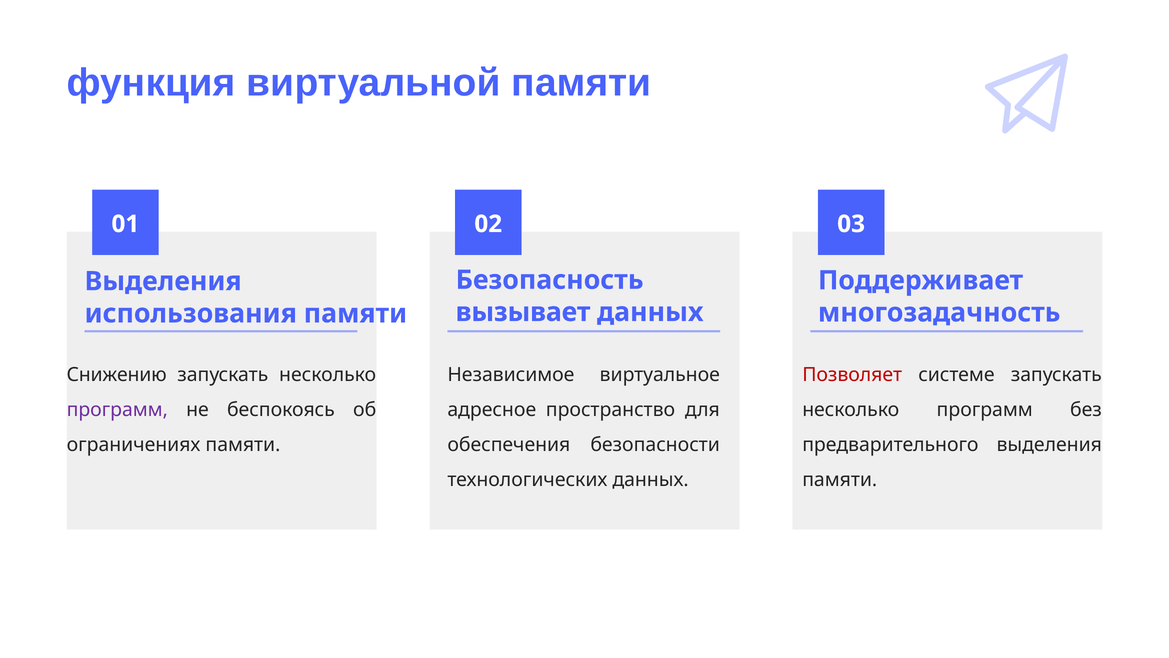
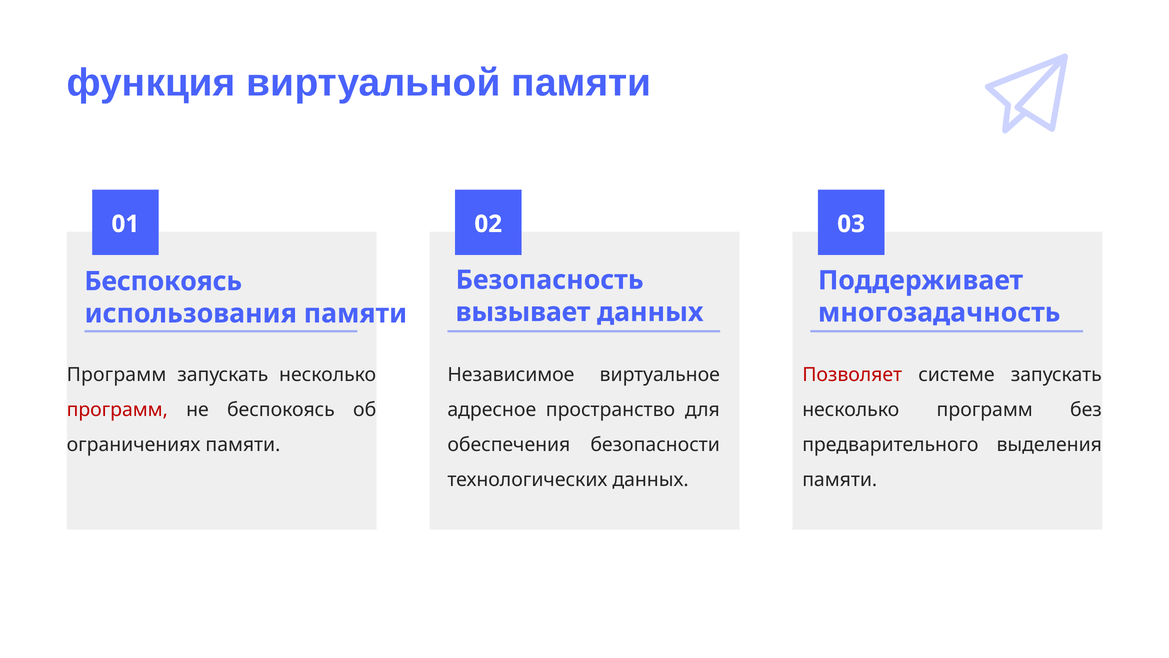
Выделения at (163, 281): Выделения -> Беспокоясь
Снижению at (117, 374): Снижению -> Программ
программ at (117, 410) colour: purple -> red
